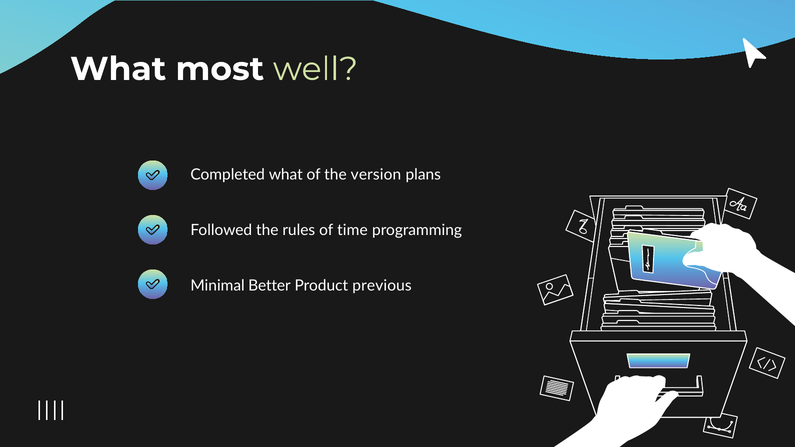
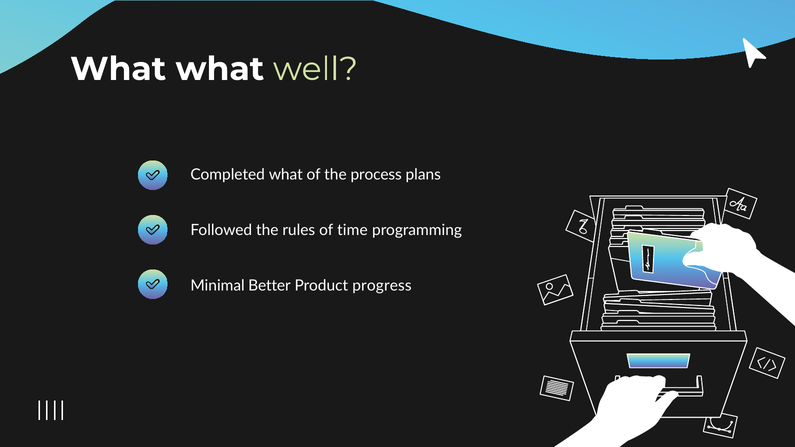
What most: most -> what
version: version -> process
previous: previous -> progress
